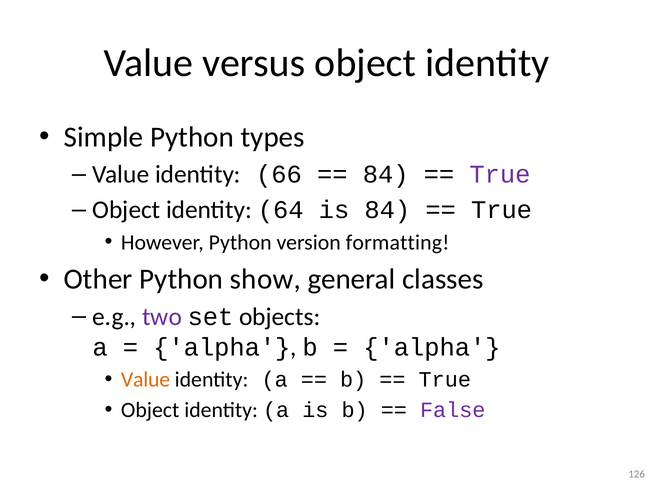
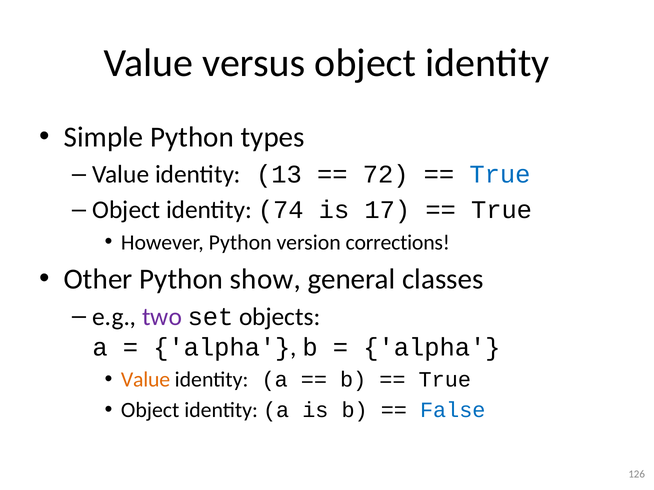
66: 66 -> 13
84 at (386, 175): 84 -> 72
True at (500, 175) colour: purple -> blue
64: 64 -> 74
is 84: 84 -> 17
formatting: formatting -> corrections
False colour: purple -> blue
